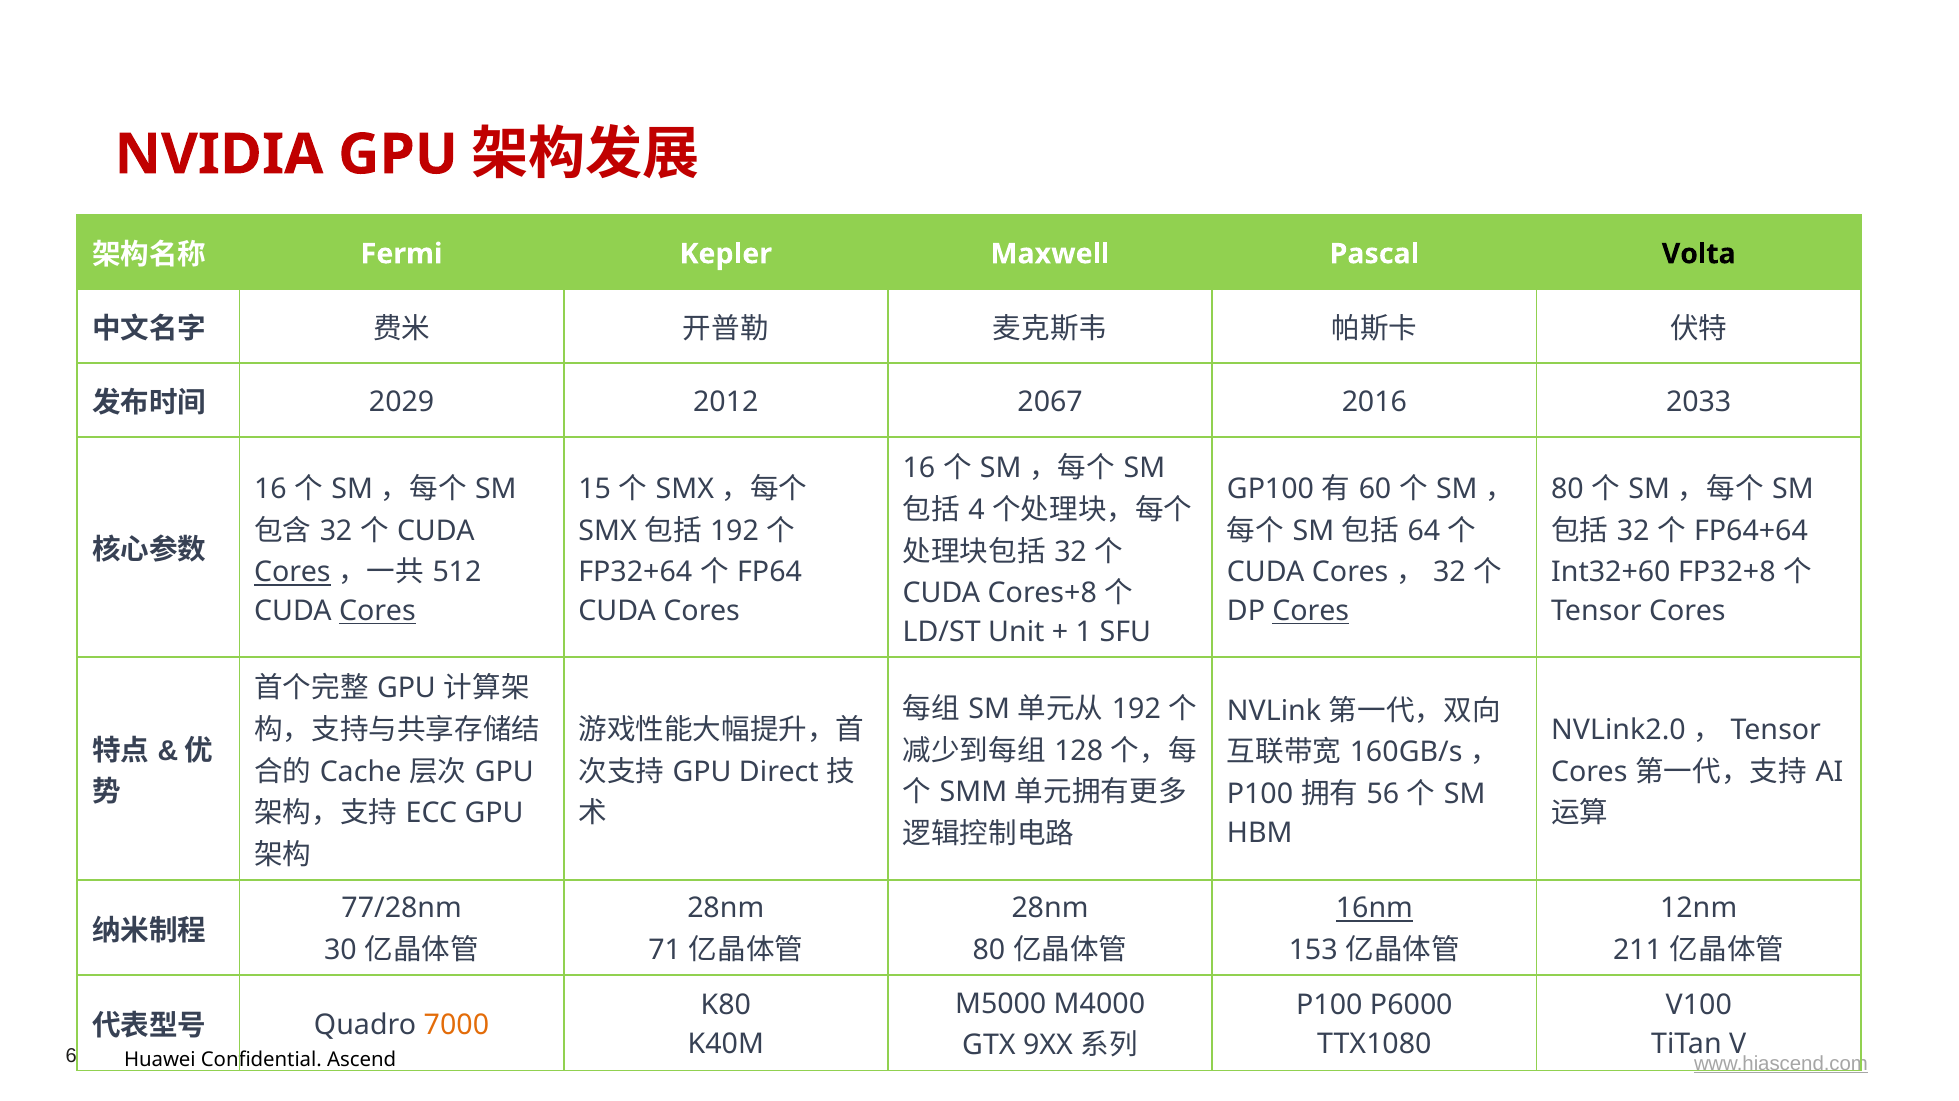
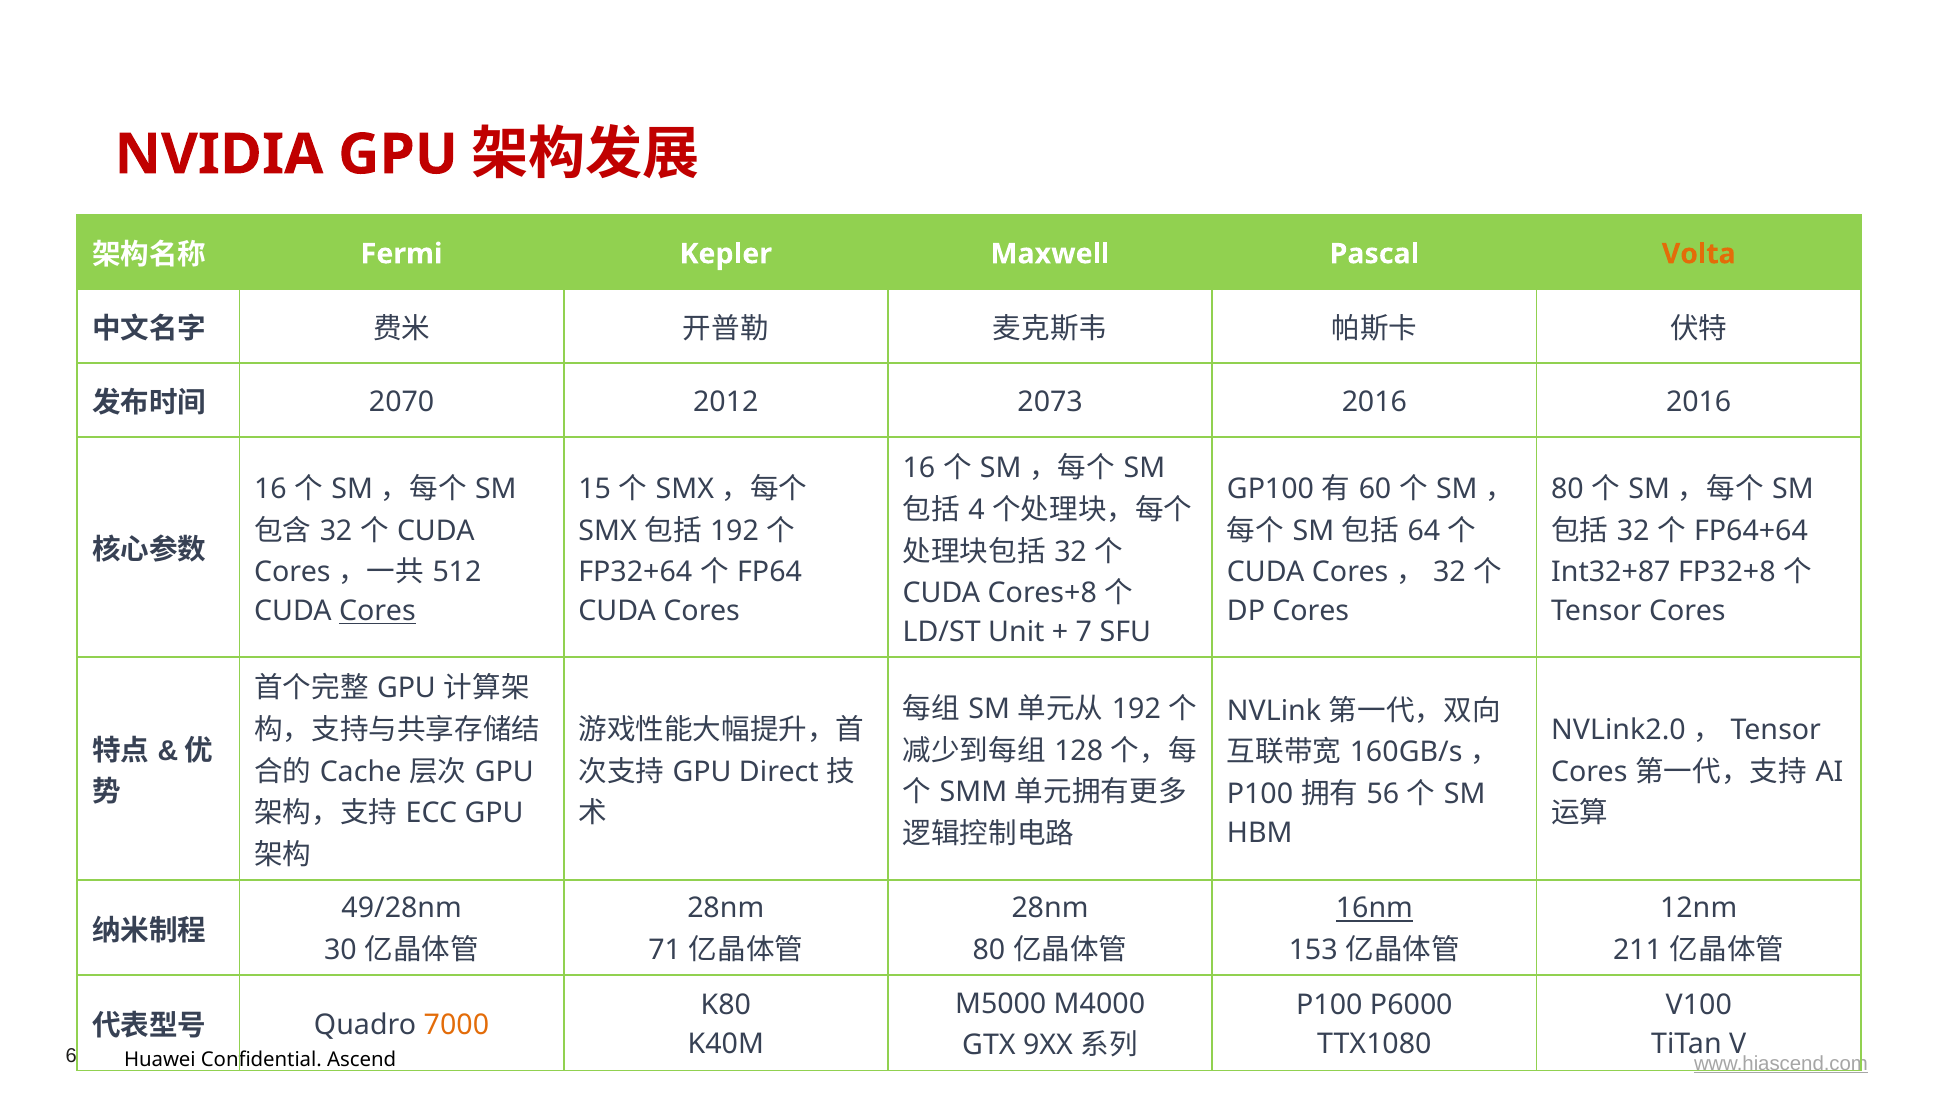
Volta colour: black -> orange
2029: 2029 -> 2070
2067: 2067 -> 2073
2016 2033: 2033 -> 2016
Cores at (292, 573) underline: present -> none
Int32+60: Int32+60 -> Int32+87
Cores at (1311, 612) underline: present -> none
1: 1 -> 7
77/28nm: 77/28nm -> 49/28nm
